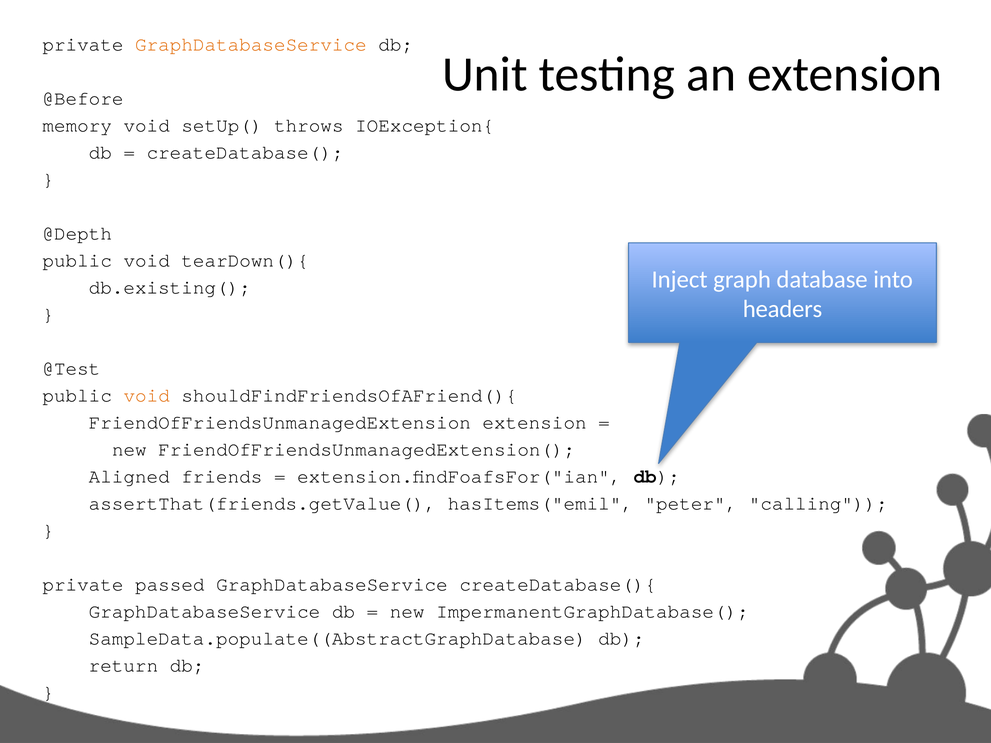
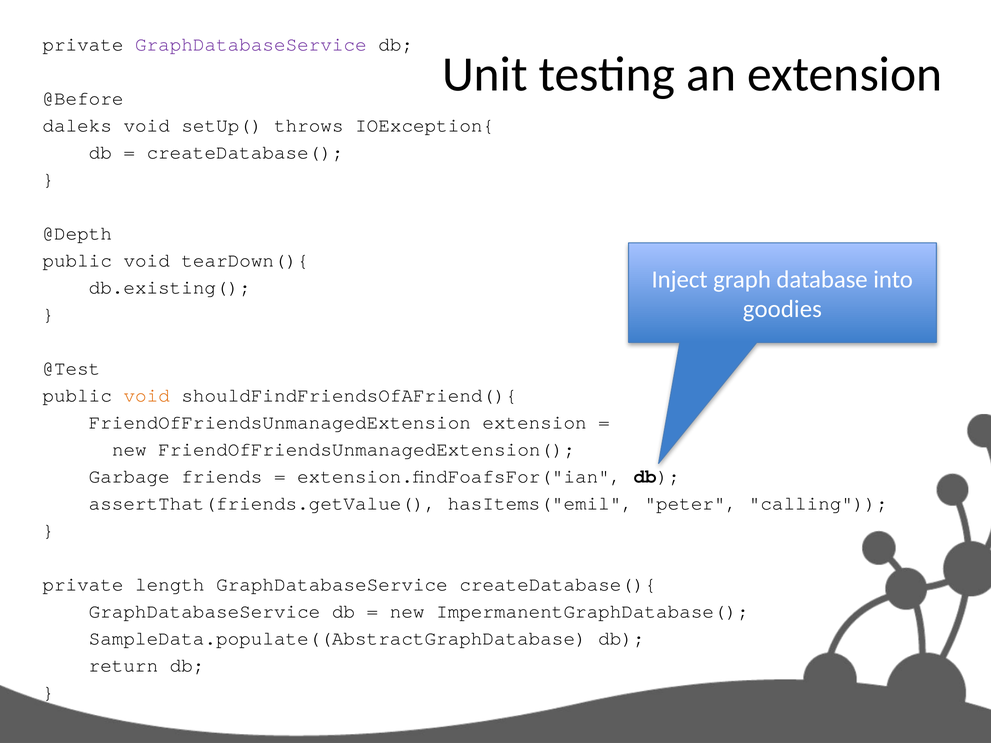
GraphDatabaseService at (251, 45) colour: orange -> purple
memory: memory -> daleks
headers: headers -> goodies
Aligned: Aligned -> Garbage
passed: passed -> length
